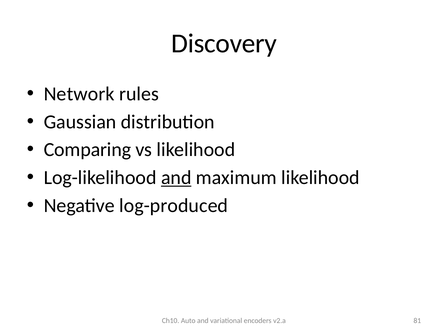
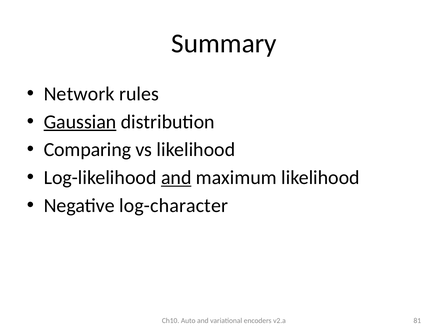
Discovery: Discovery -> Summary
Gaussian underline: none -> present
log-produced: log-produced -> log-character
